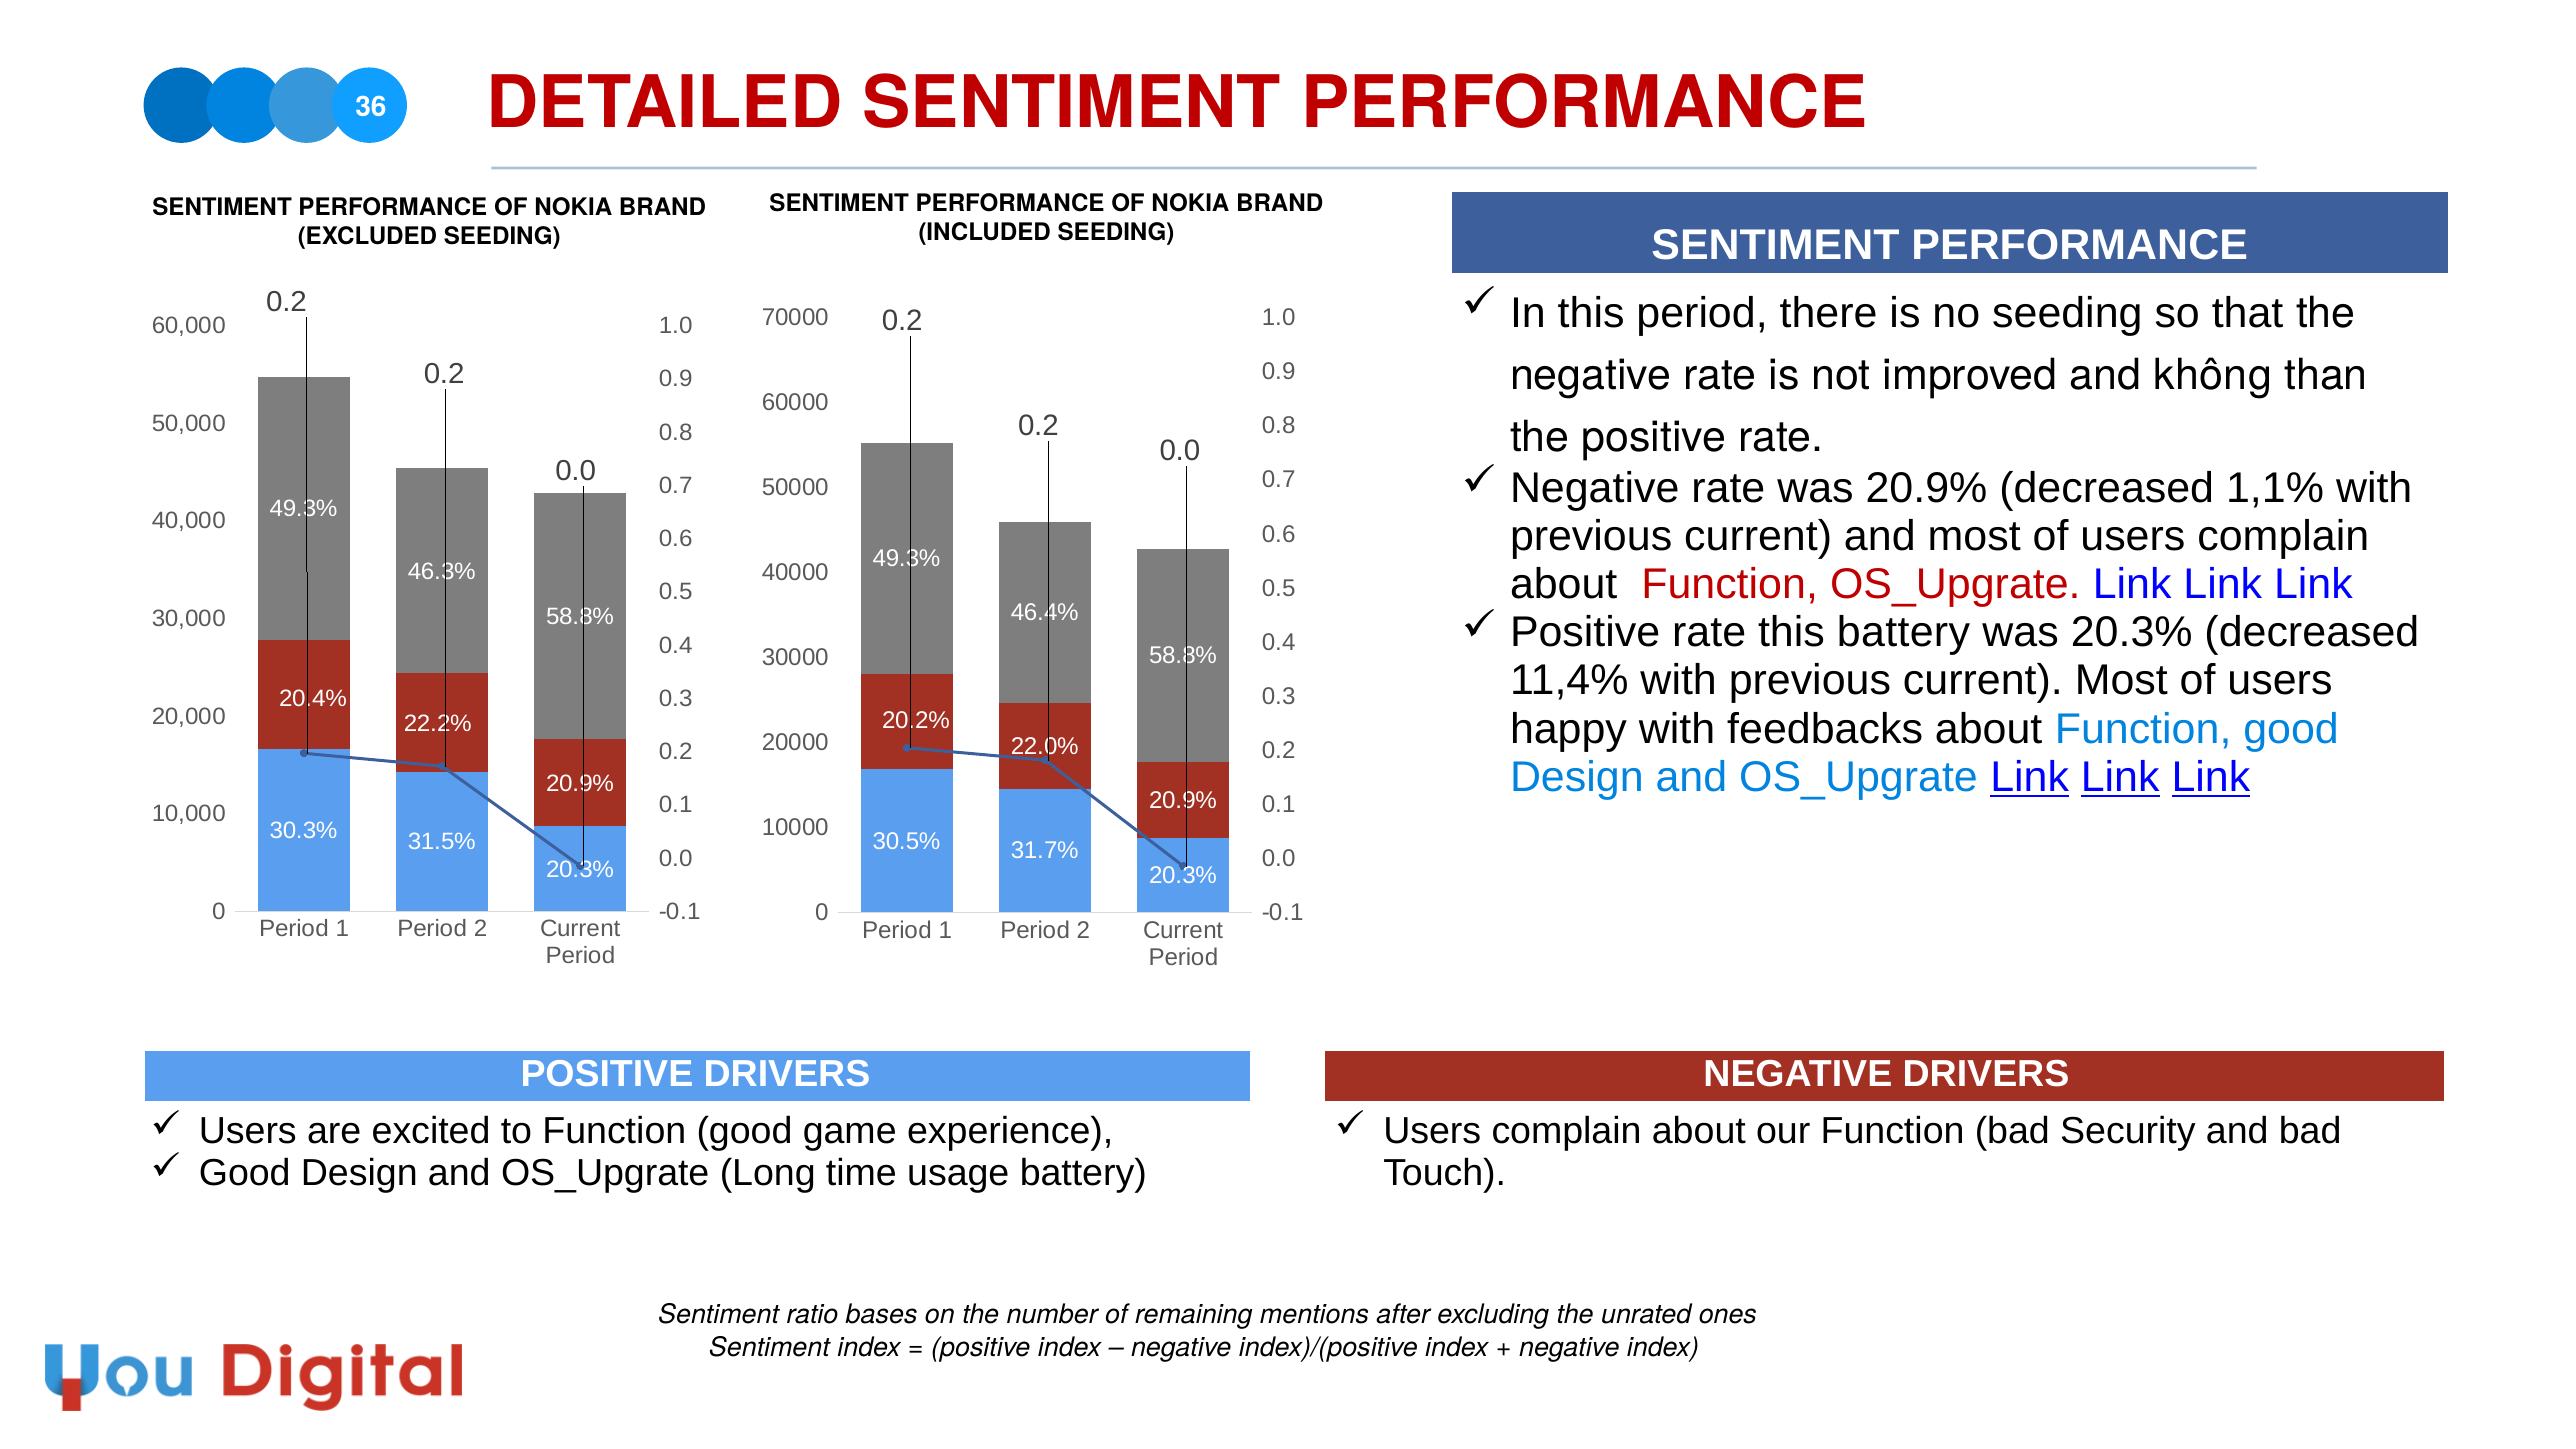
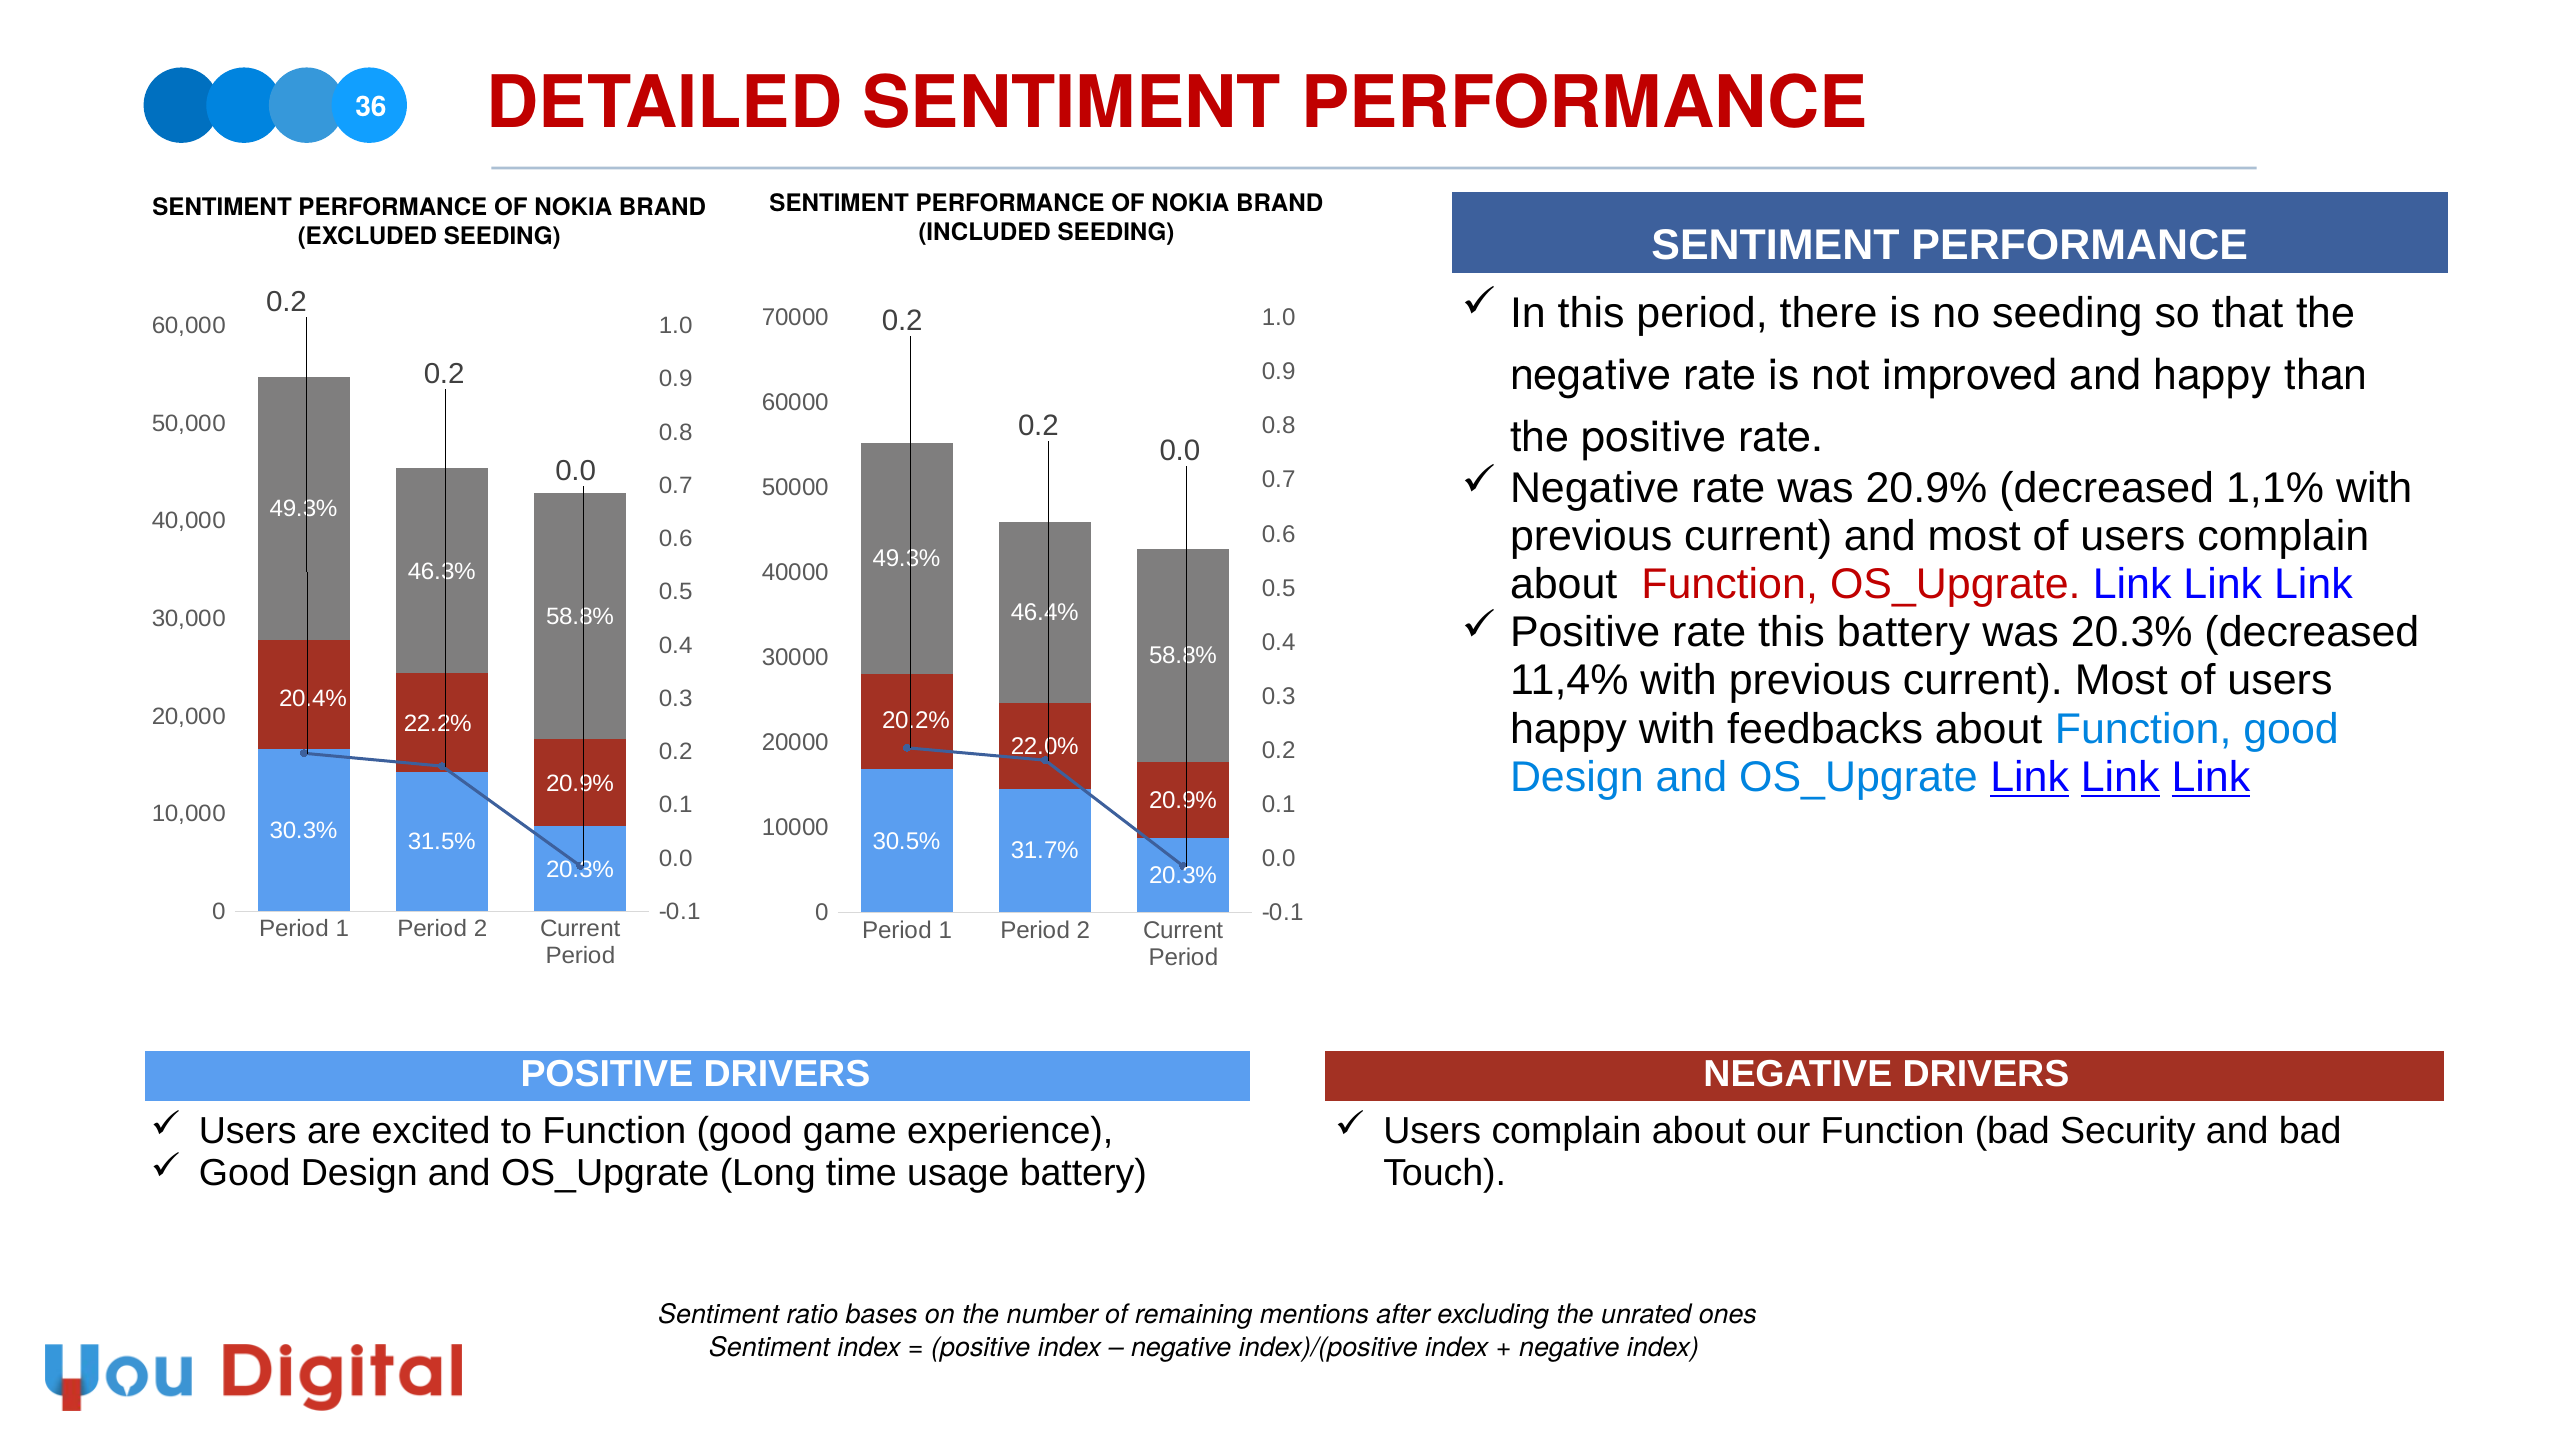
and không: không -> happy
